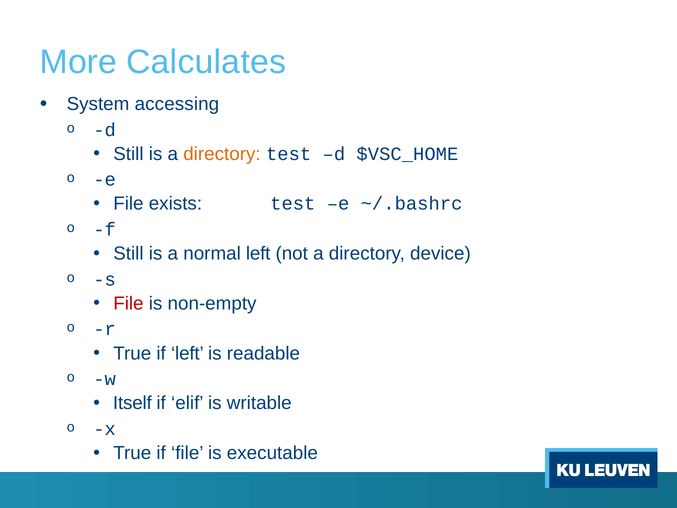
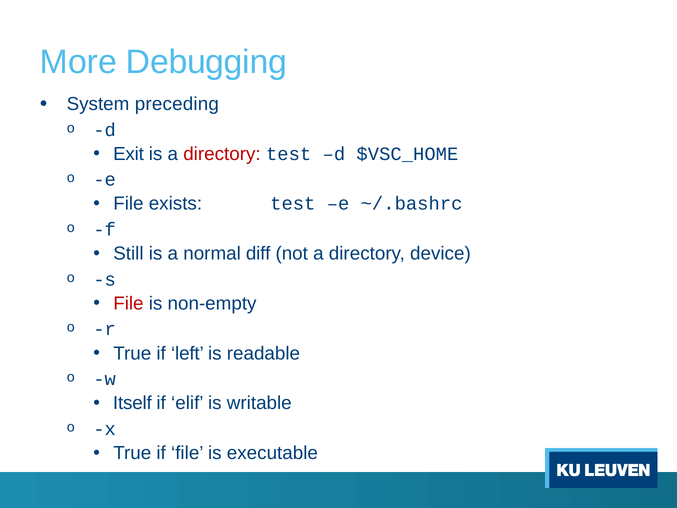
Calculates: Calculates -> Debugging
accessing: accessing -> preceding
Still at (128, 154): Still -> Exit
directory at (222, 154) colour: orange -> red
normal left: left -> diff
